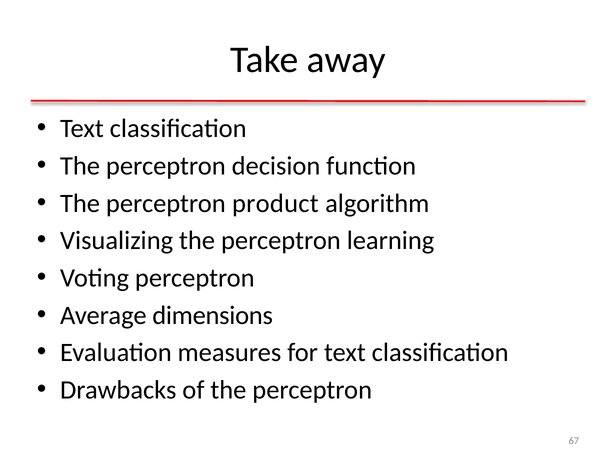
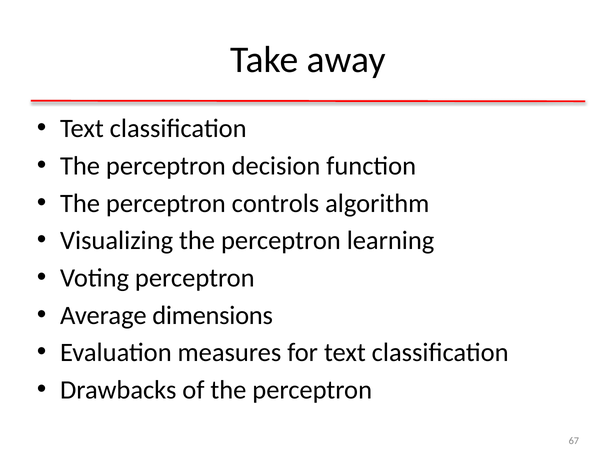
product: product -> controls
